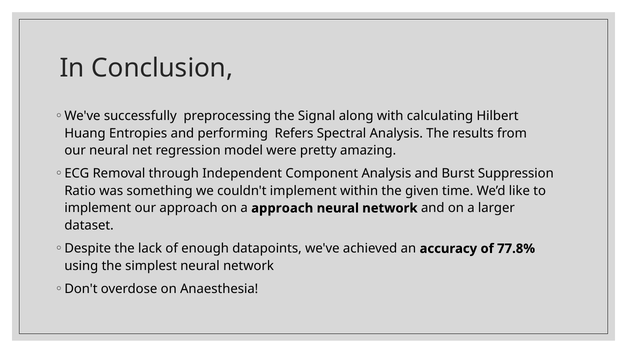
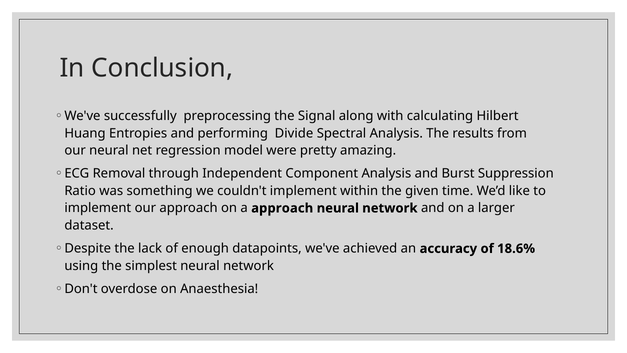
Refers: Refers -> Divide
77.8%: 77.8% -> 18.6%
